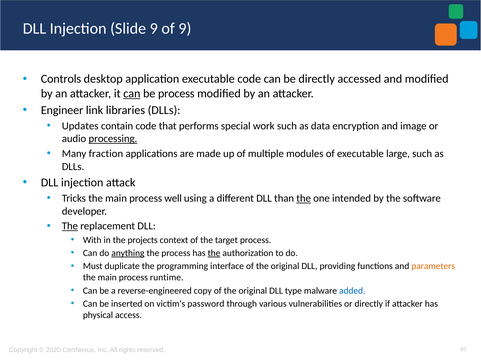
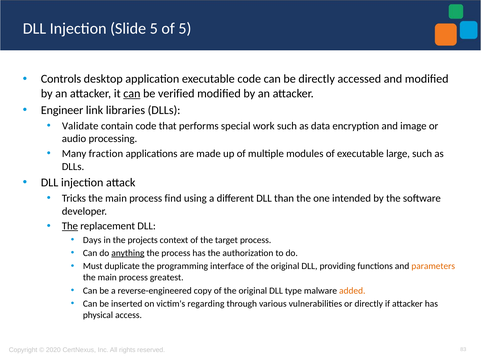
Slide 9: 9 -> 5
of 9: 9 -> 5
be process: process -> verified
Updates: Updates -> Validate
processing underline: present -> none
well: well -> find
the at (304, 198) underline: present -> none
With: With -> Days
the at (214, 253) underline: present -> none
runtime: runtime -> greatest
added colour: blue -> orange
password: password -> regarding
